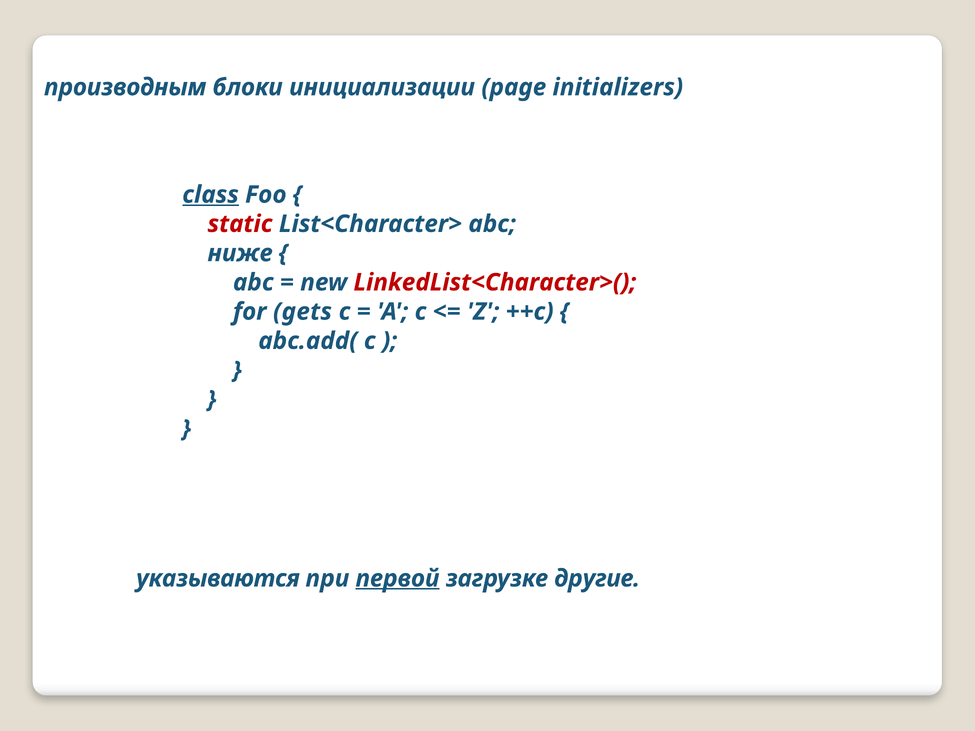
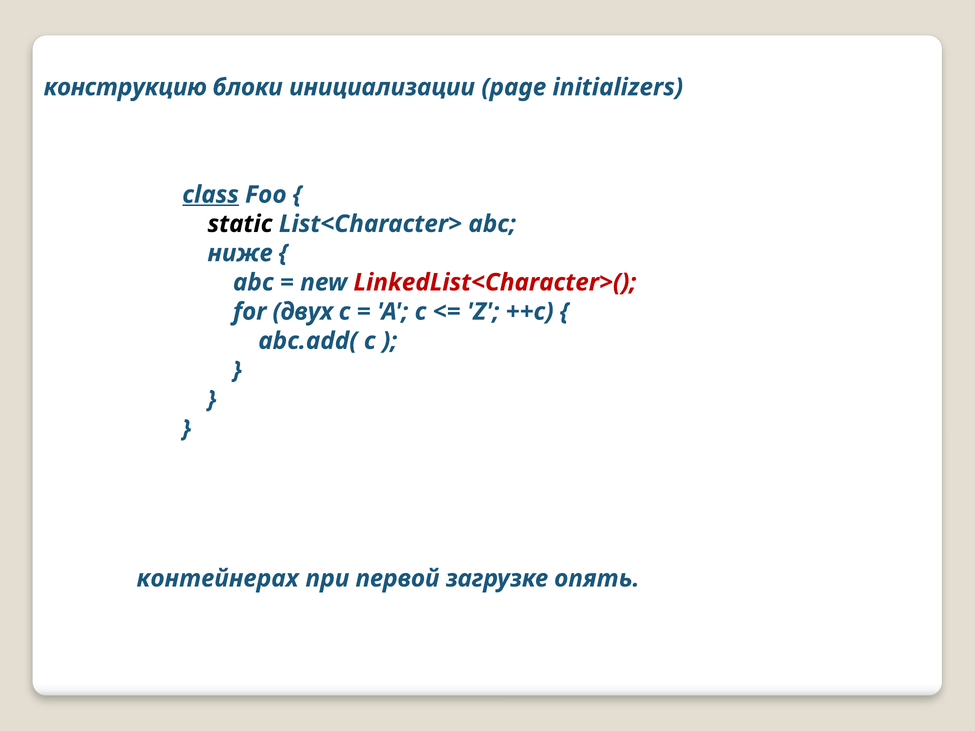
производным: производным -> конструкцию
static colour: red -> black
gets: gets -> двух
указываются: указываются -> контейнерах
первой underline: present -> none
другие: другие -> опять
